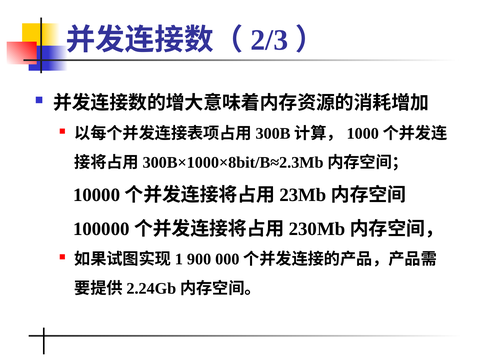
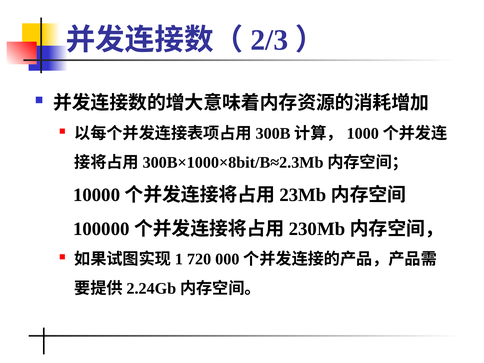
900: 900 -> 720
